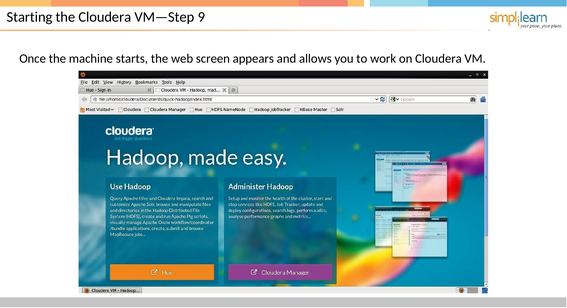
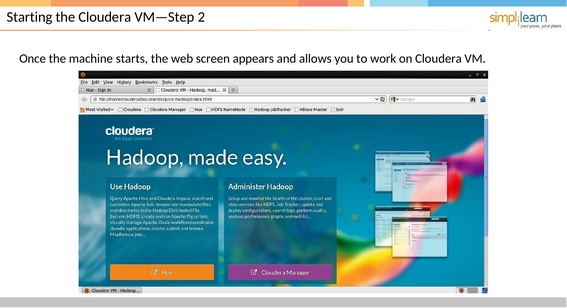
9: 9 -> 2
